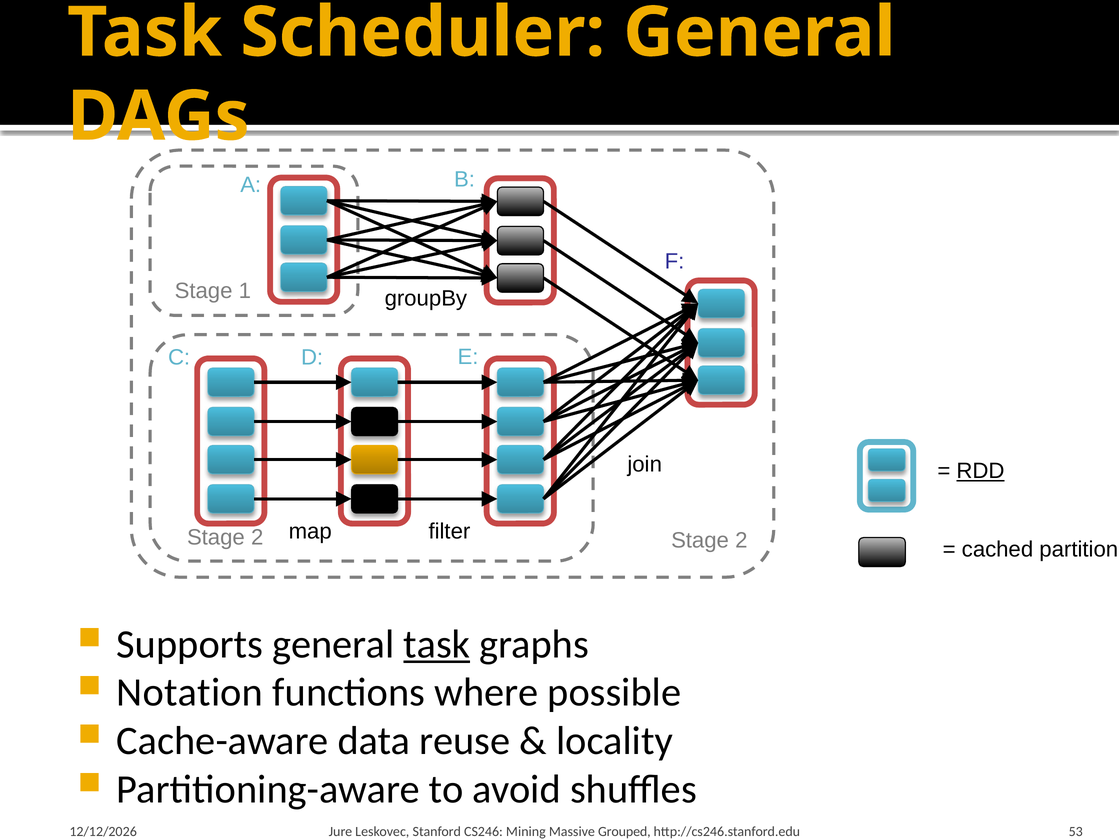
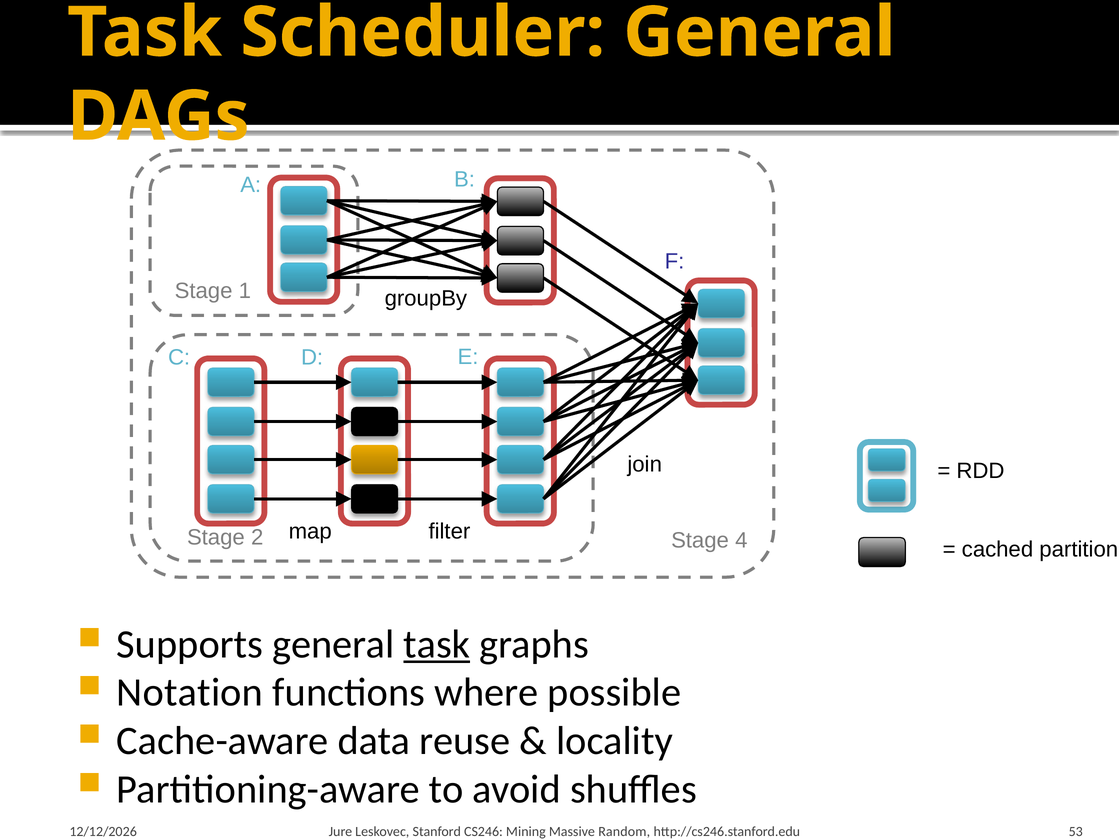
RDD underline: present -> none
2 at (741, 541): 2 -> 4
Grouped: Grouped -> Random
